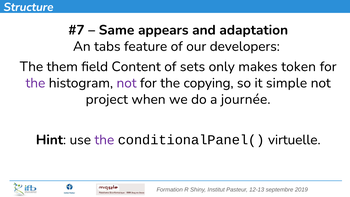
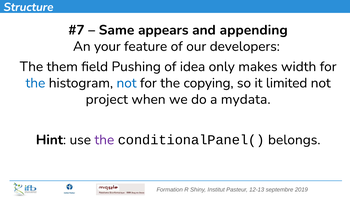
adaptation: adaptation -> appending
tabs: tabs -> your
Content: Content -> Pushing
sets: sets -> idea
token: token -> width
the at (35, 83) colour: purple -> blue
not at (127, 83) colour: purple -> blue
simple: simple -> limited
journée: journée -> mydata
virtuelle: virtuelle -> belongs
